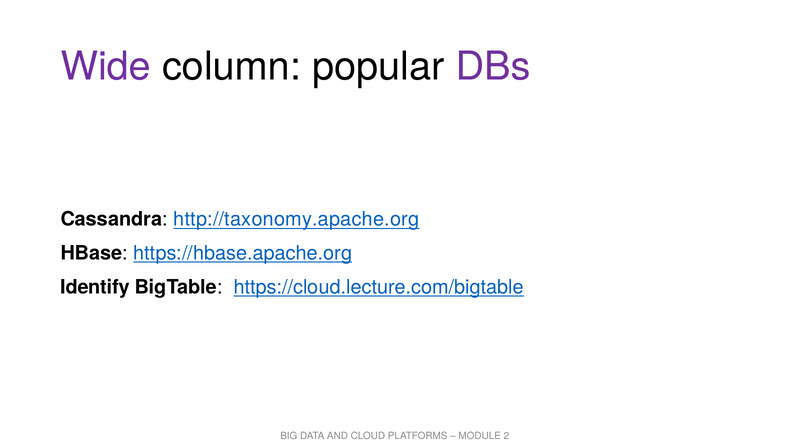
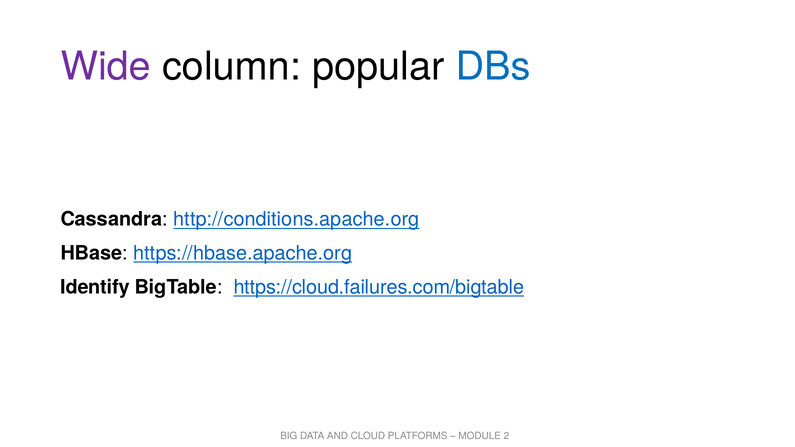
DBs colour: purple -> blue
http://taxonomy.apache.org: http://taxonomy.apache.org -> http://conditions.apache.org
https://cloud.lecture.com/bigtable: https://cloud.lecture.com/bigtable -> https://cloud.failures.com/bigtable
